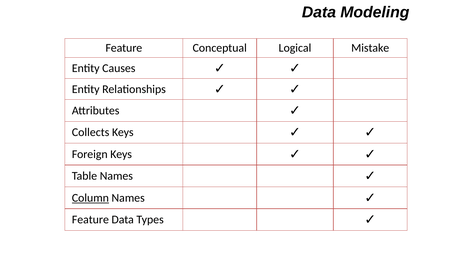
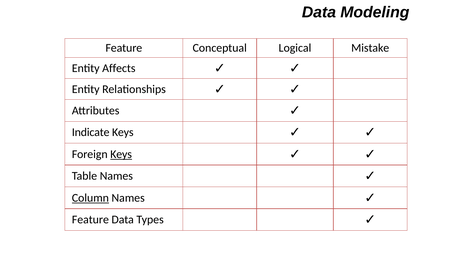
Causes: Causes -> Affects
Collects: Collects -> Indicate
Keys at (121, 154) underline: none -> present
